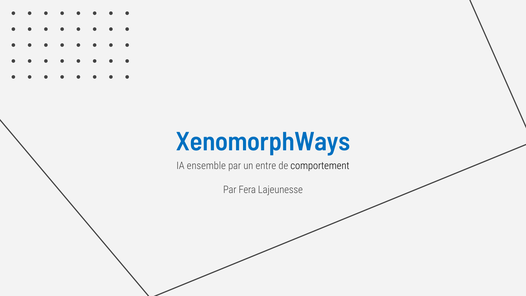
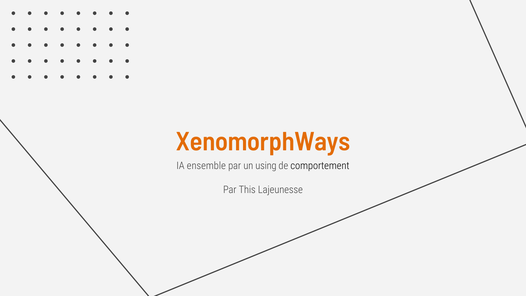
XenomorphWays colour: blue -> orange
entre: entre -> using
Fera: Fera -> This
